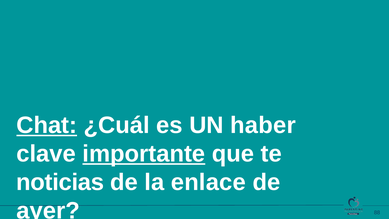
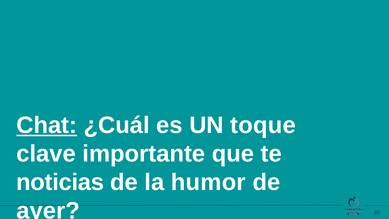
haber: haber -> toque
importante underline: present -> none
enlace: enlace -> humor
